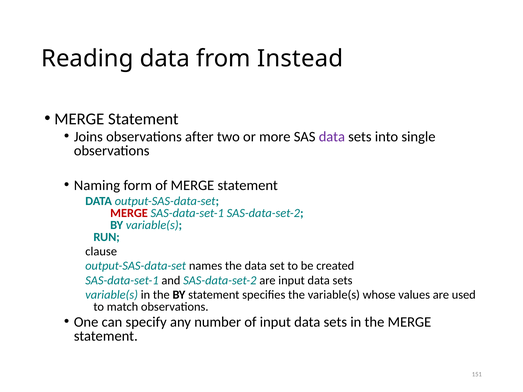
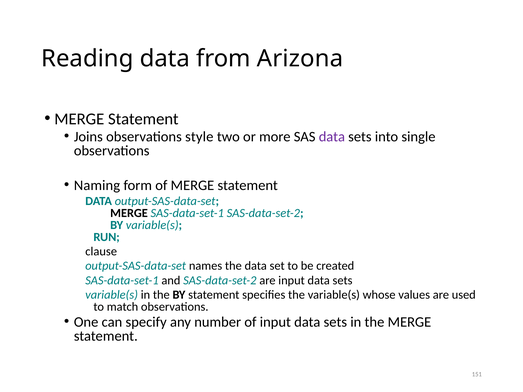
Instead: Instead -> Arizona
after: after -> style
MERGE at (129, 213) colour: red -> black
